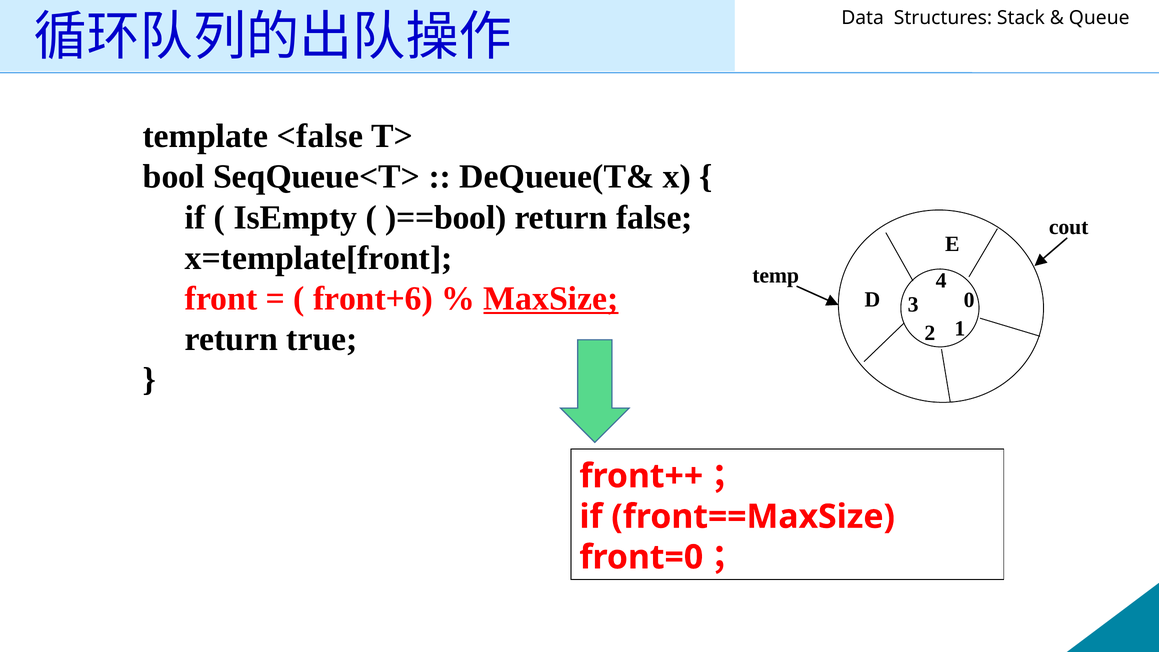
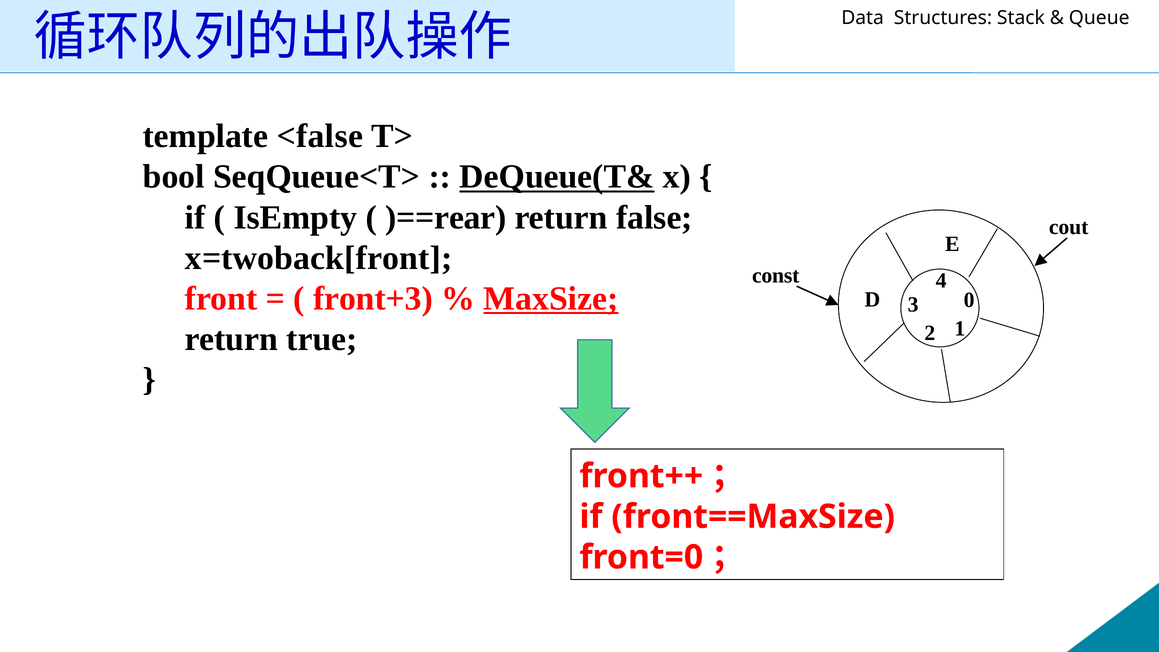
DeQueue(T& underline: none -> present
)==bool: )==bool -> )==rear
x=template[front: x=template[front -> x=twoback[front
temp: temp -> const
front+6: front+6 -> front+3
